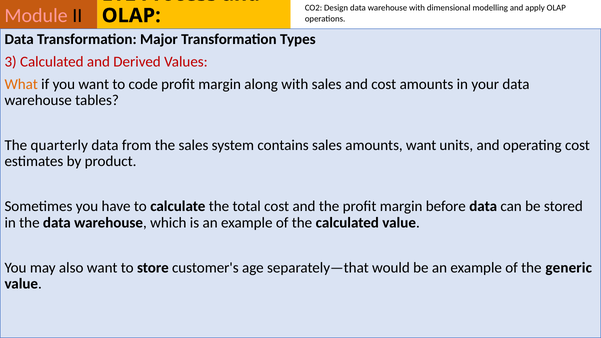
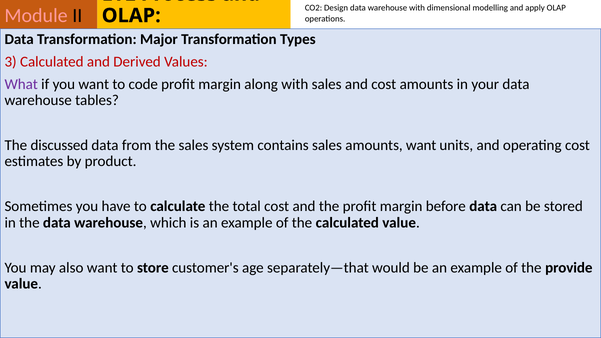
What colour: orange -> purple
quarterly: quarterly -> discussed
generic: generic -> provide
